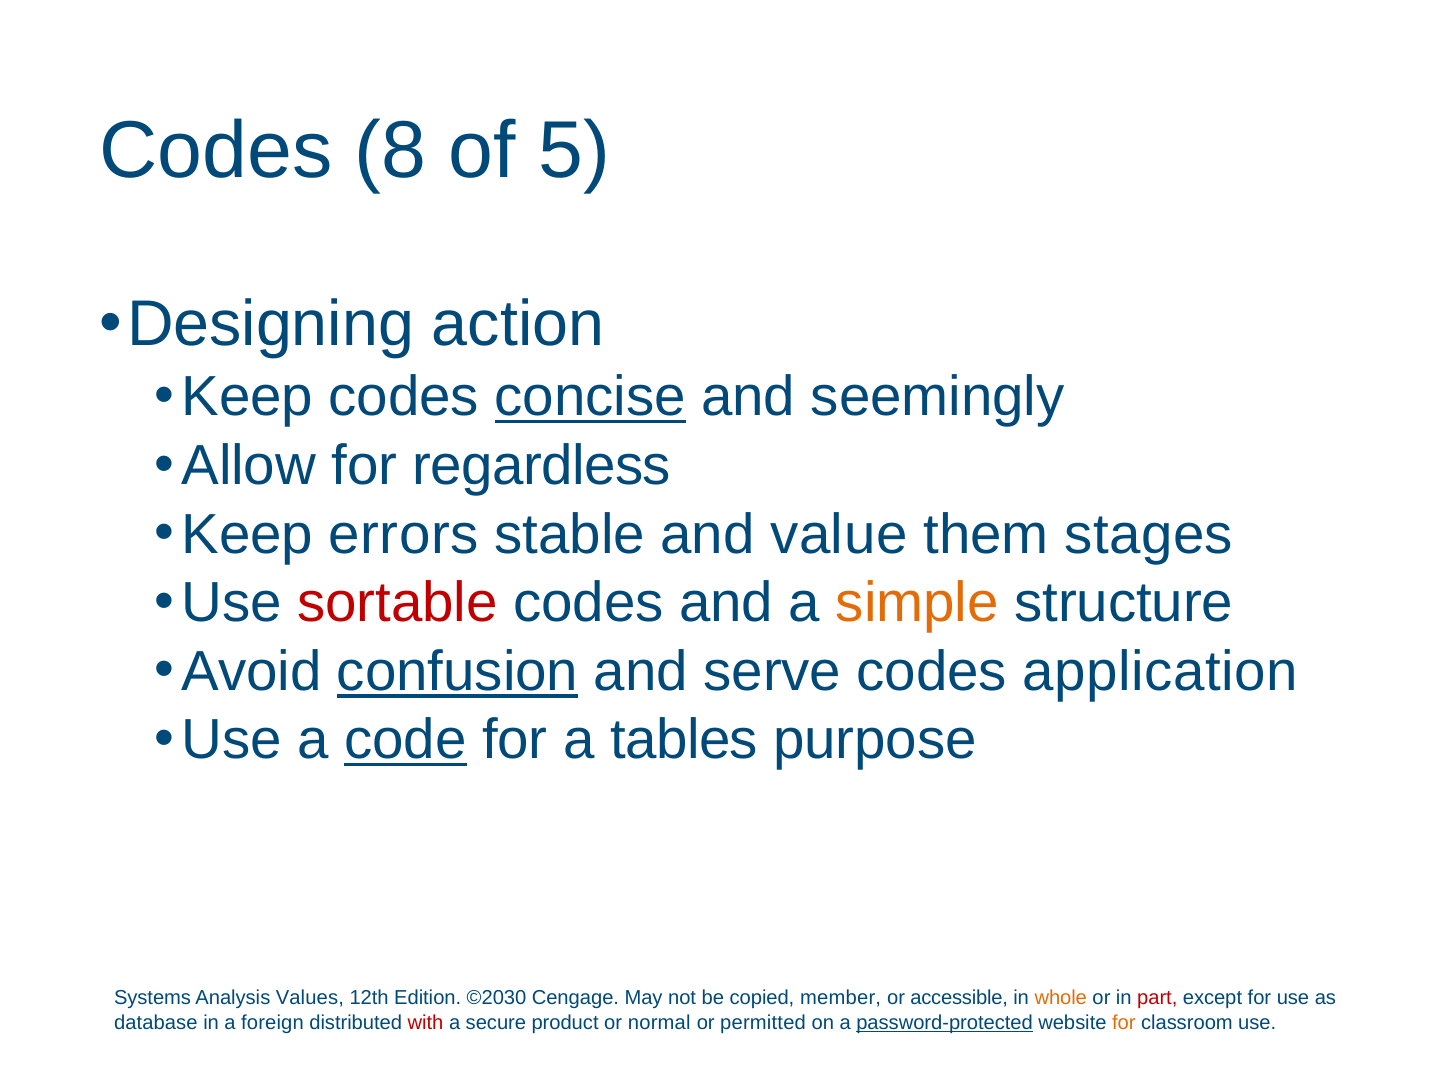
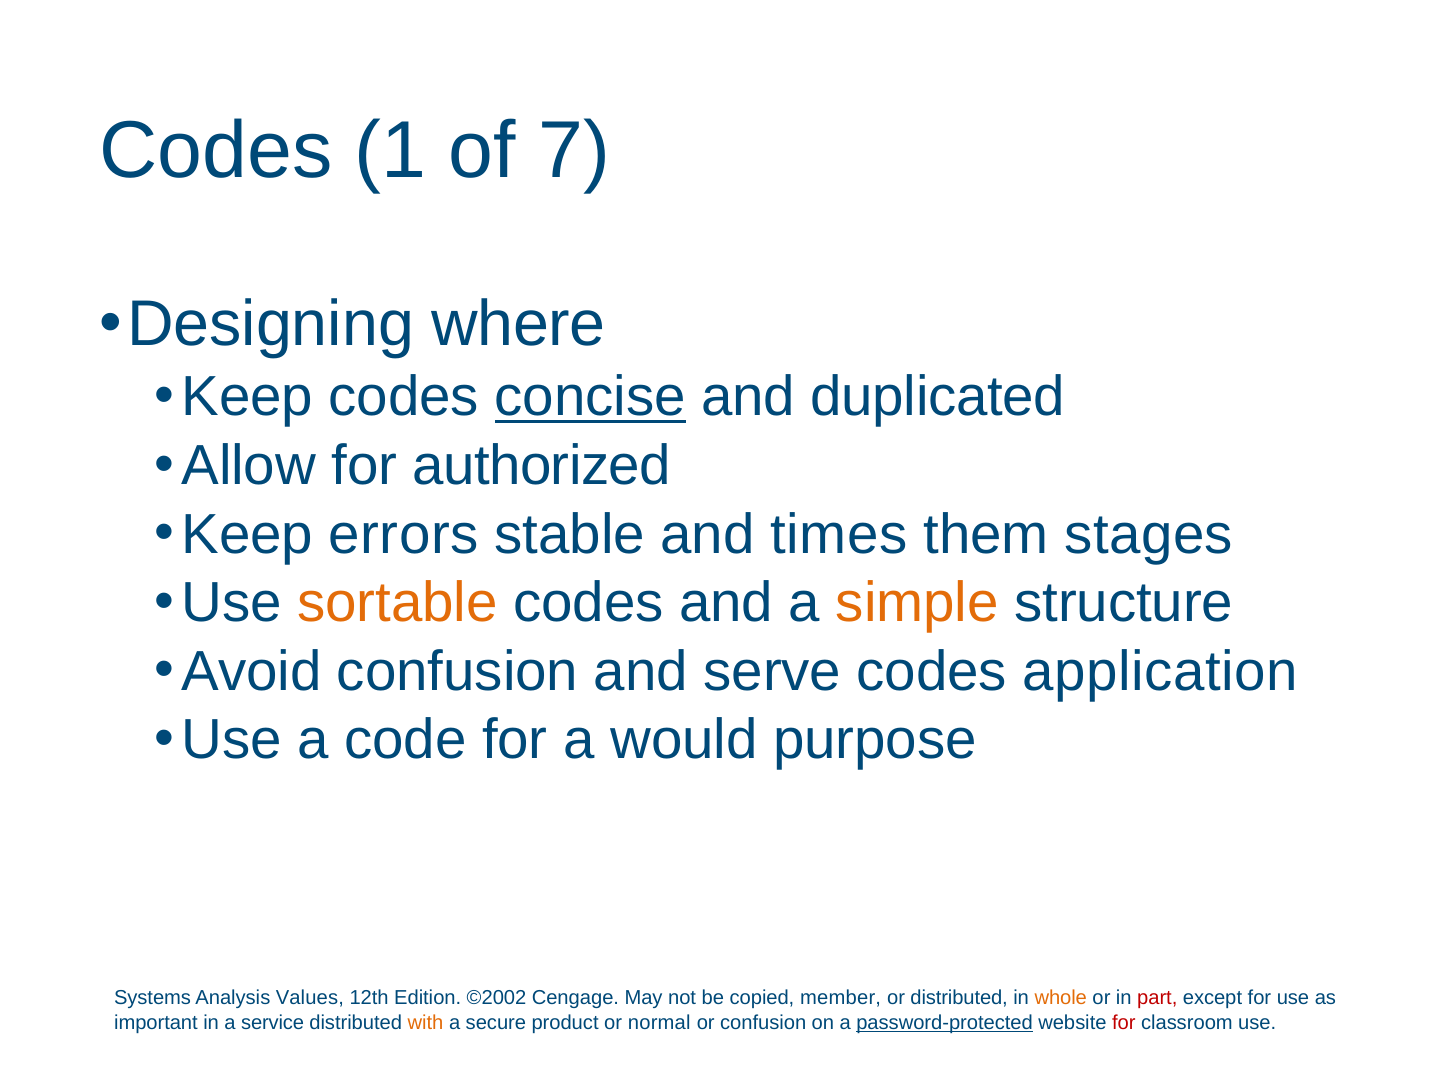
8: 8 -> 1
5: 5 -> 7
action: action -> where
seemingly: seemingly -> duplicated
regardless: regardless -> authorized
value: value -> times
sortable colour: red -> orange
confusion at (458, 672) underline: present -> none
code underline: present -> none
tables: tables -> would
©2030: ©2030 -> ©2002
or accessible: accessible -> distributed
database: database -> important
foreign: foreign -> service
with colour: red -> orange
or permitted: permitted -> confusion
for at (1124, 1022) colour: orange -> red
